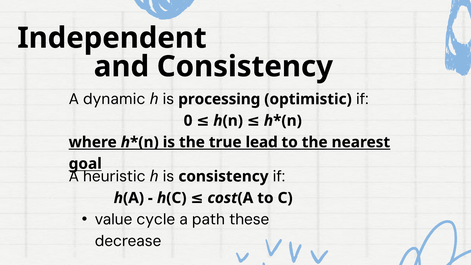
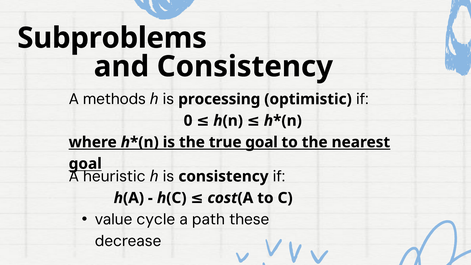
Independent: Independent -> Subproblems
dynamic: dynamic -> methods
true lead: lead -> goal
